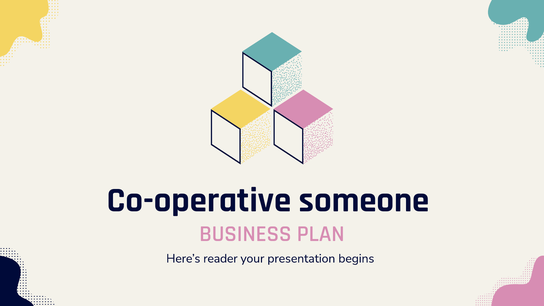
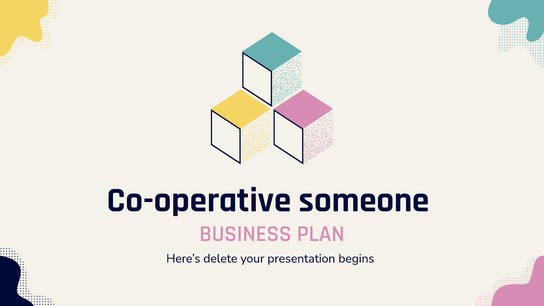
reader: reader -> delete
